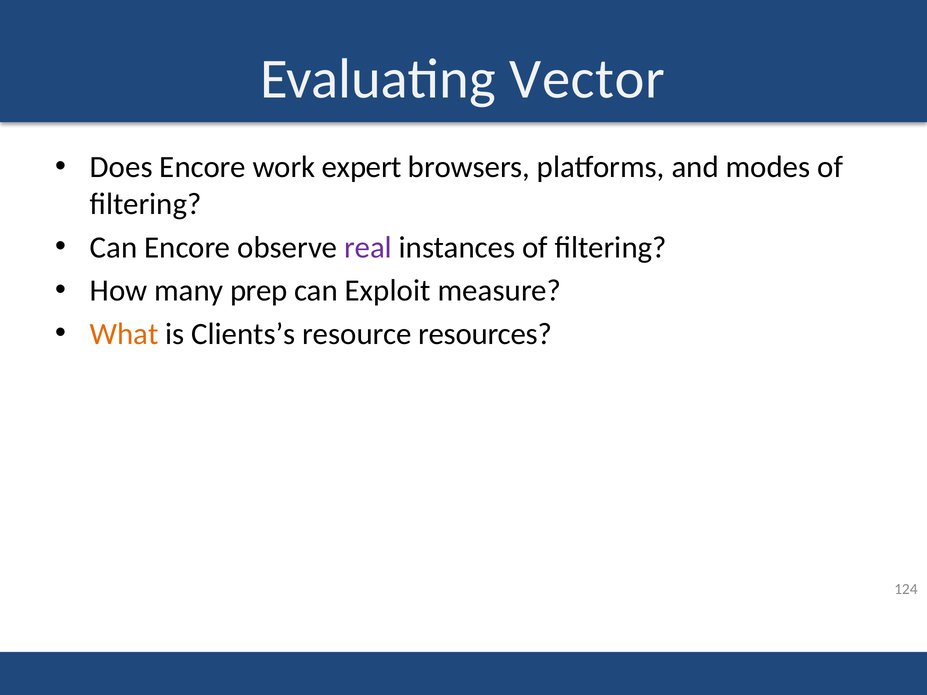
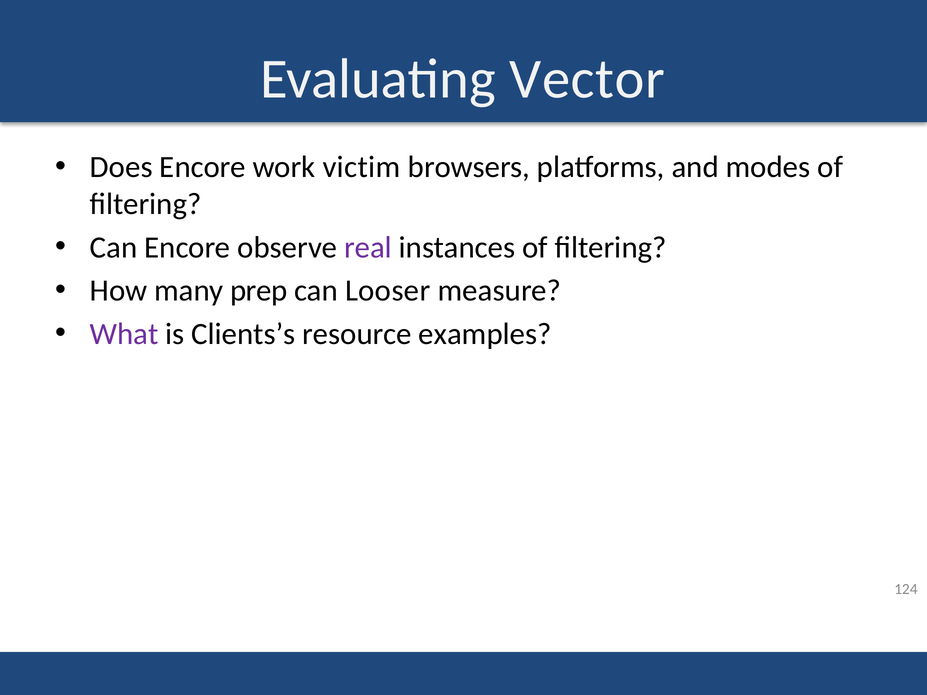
expert: expert -> victim
Exploit: Exploit -> Looser
What colour: orange -> purple
resources: resources -> examples
